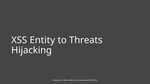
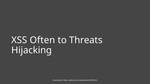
Entity: Entity -> Often
